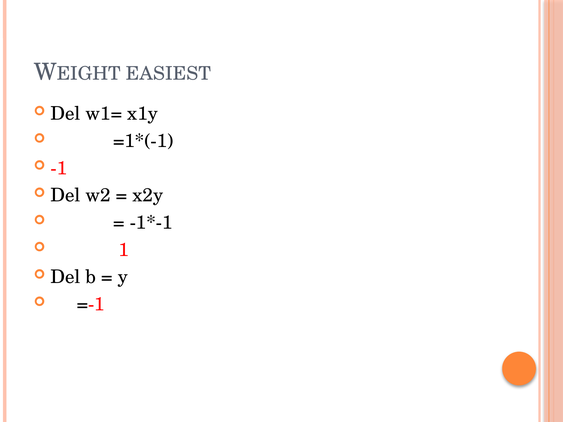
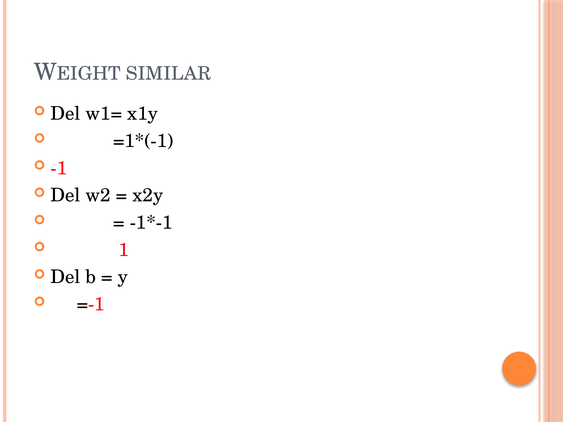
EASIEST: EASIEST -> SIMILAR
